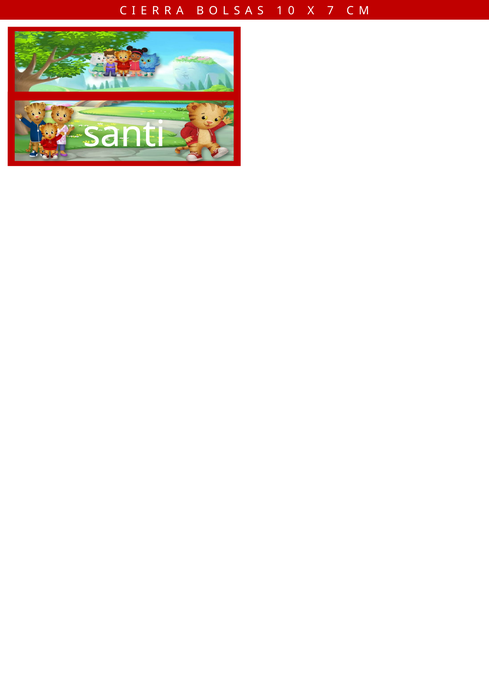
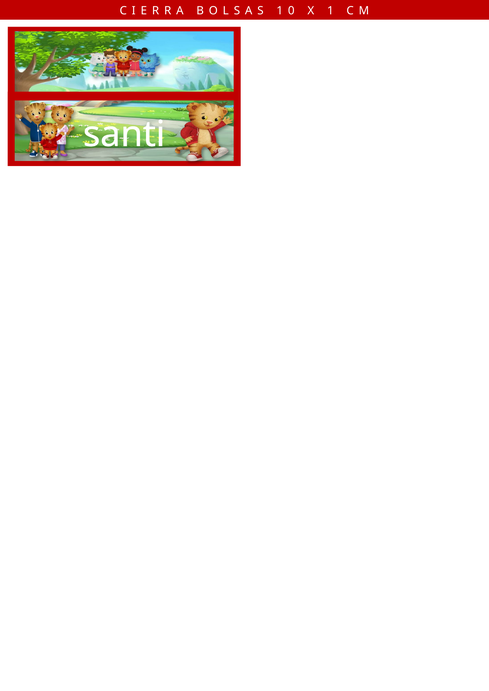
X 7: 7 -> 1
